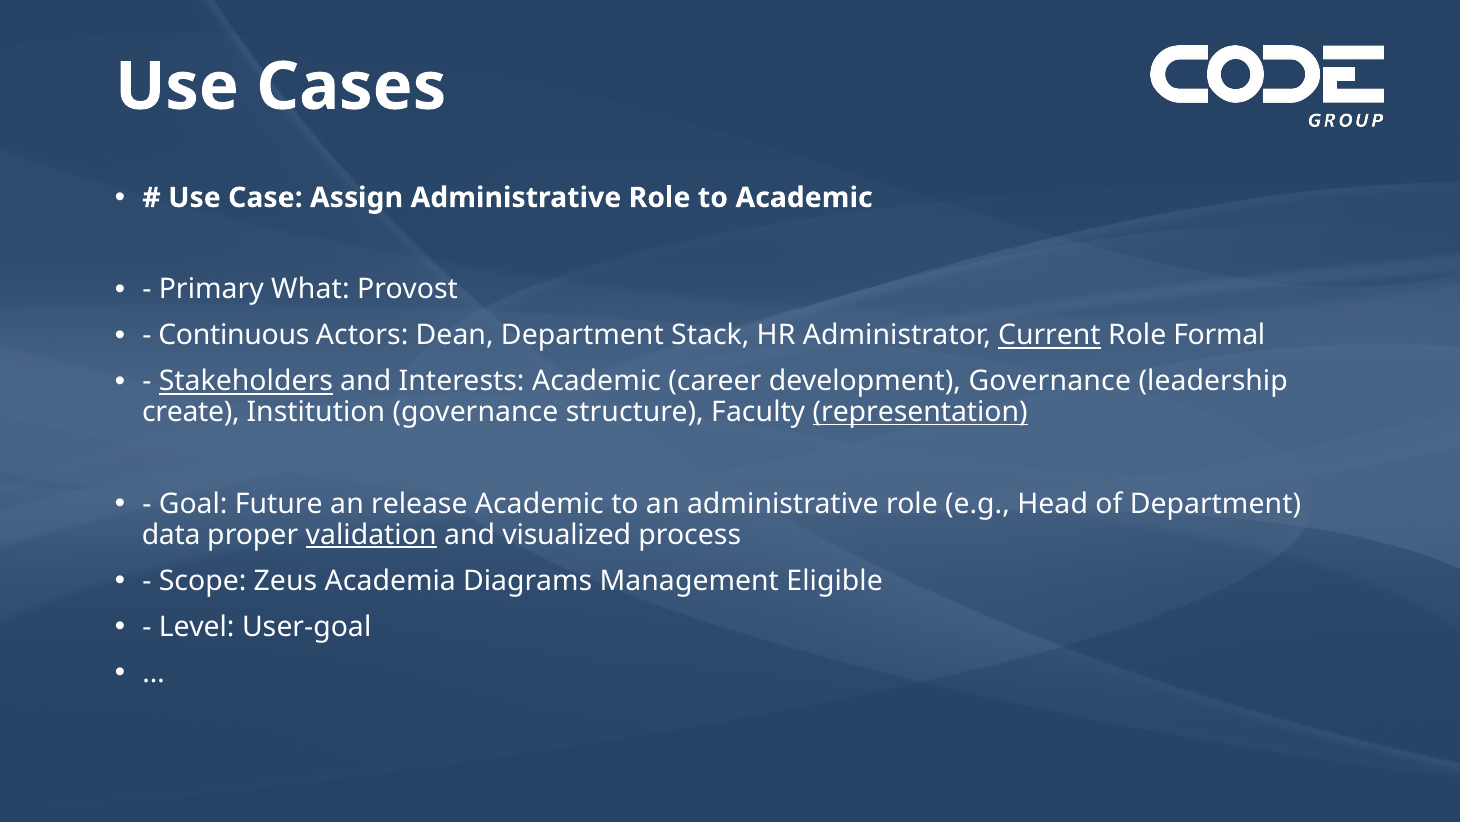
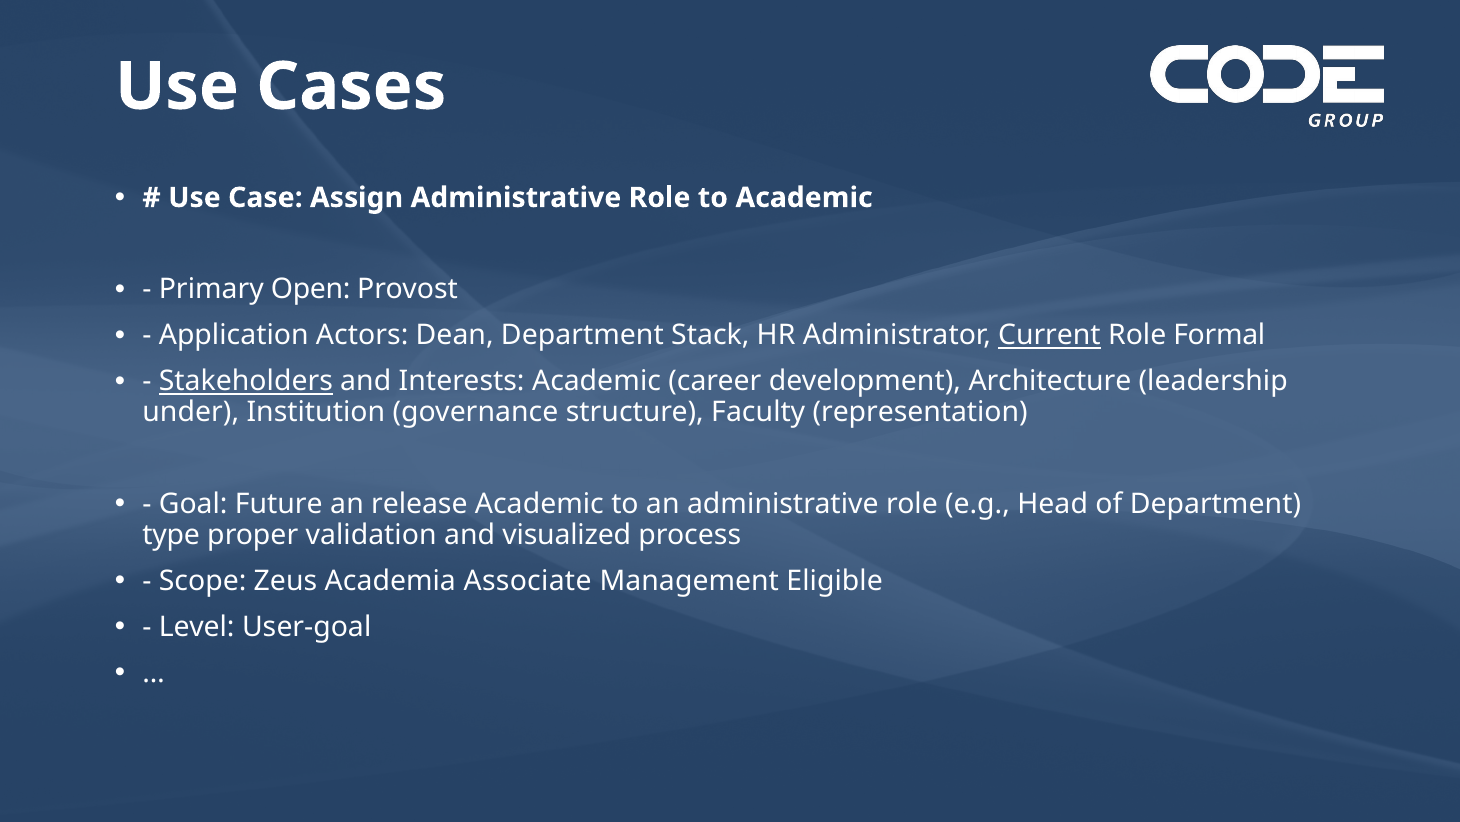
What: What -> Open
Continuous: Continuous -> Application
development Governance: Governance -> Architecture
create: create -> under
representation underline: present -> none
data: data -> type
validation underline: present -> none
Diagrams: Diagrams -> Associate
